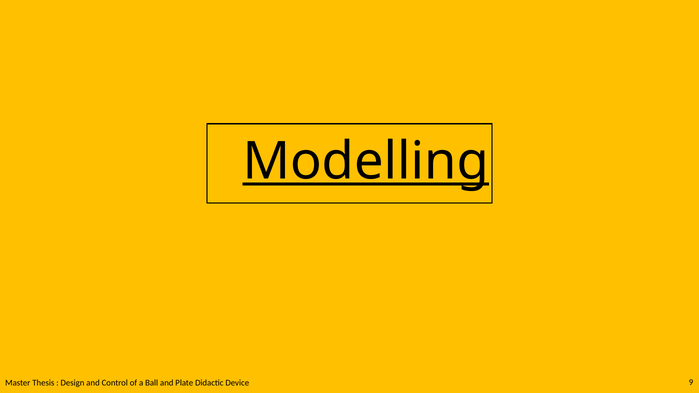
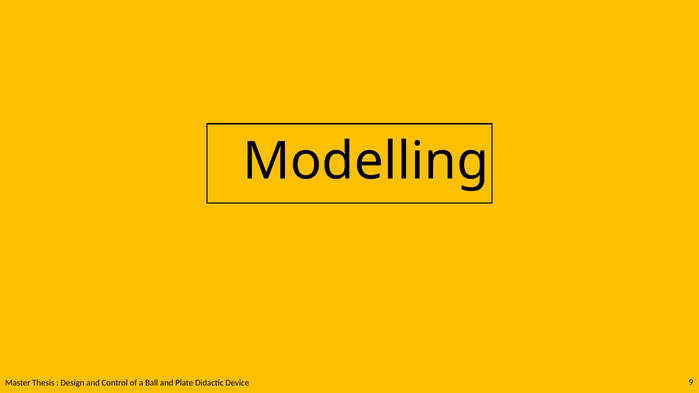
Modelling underline: present -> none
